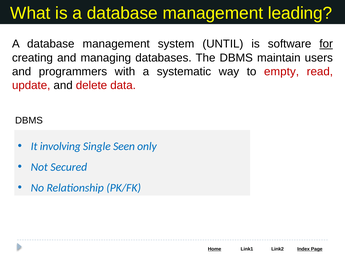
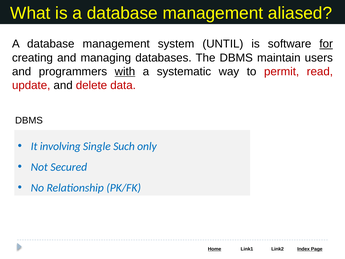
leading: leading -> aliased
with underline: none -> present
empty: empty -> permit
Seen: Seen -> Such
